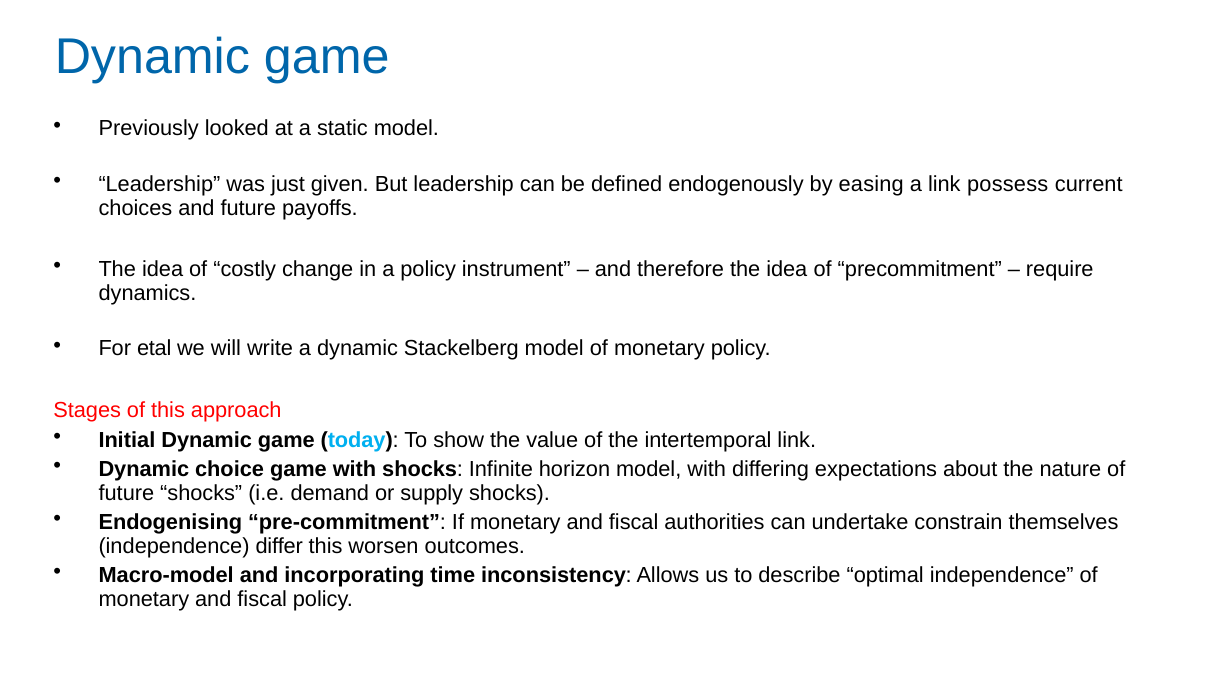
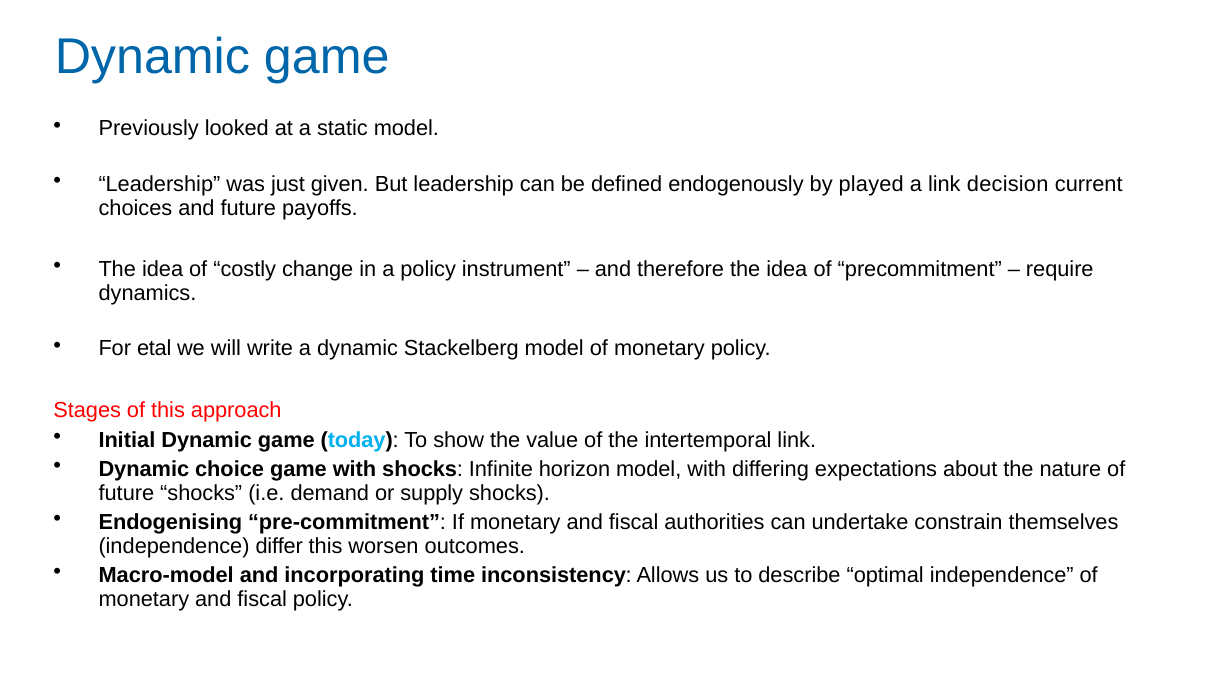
easing: easing -> played
possess: possess -> decision
